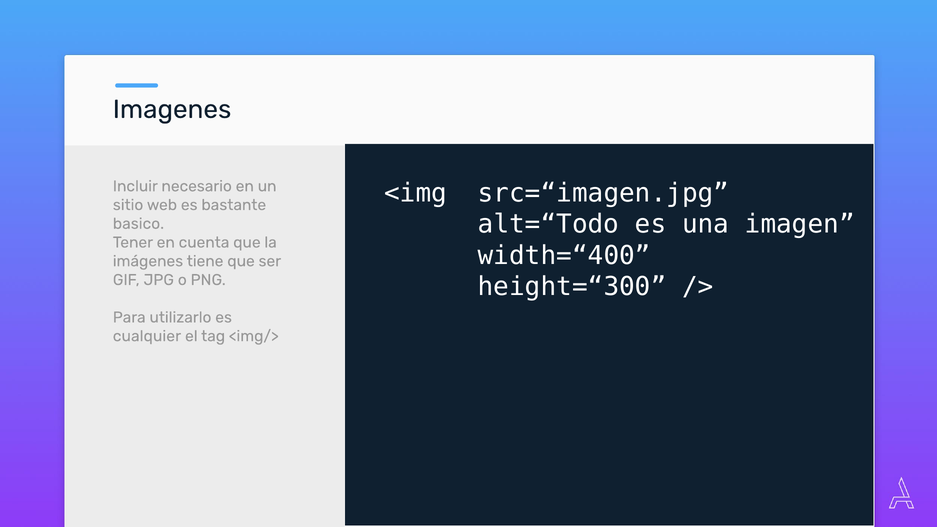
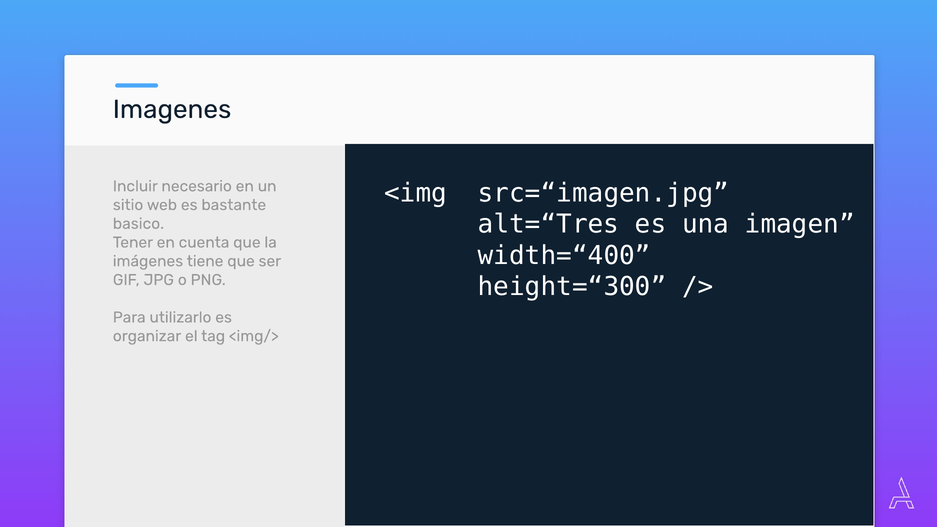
alt=“Todo: alt=“Todo -> alt=“Tres
cualquier: cualquier -> organizar
